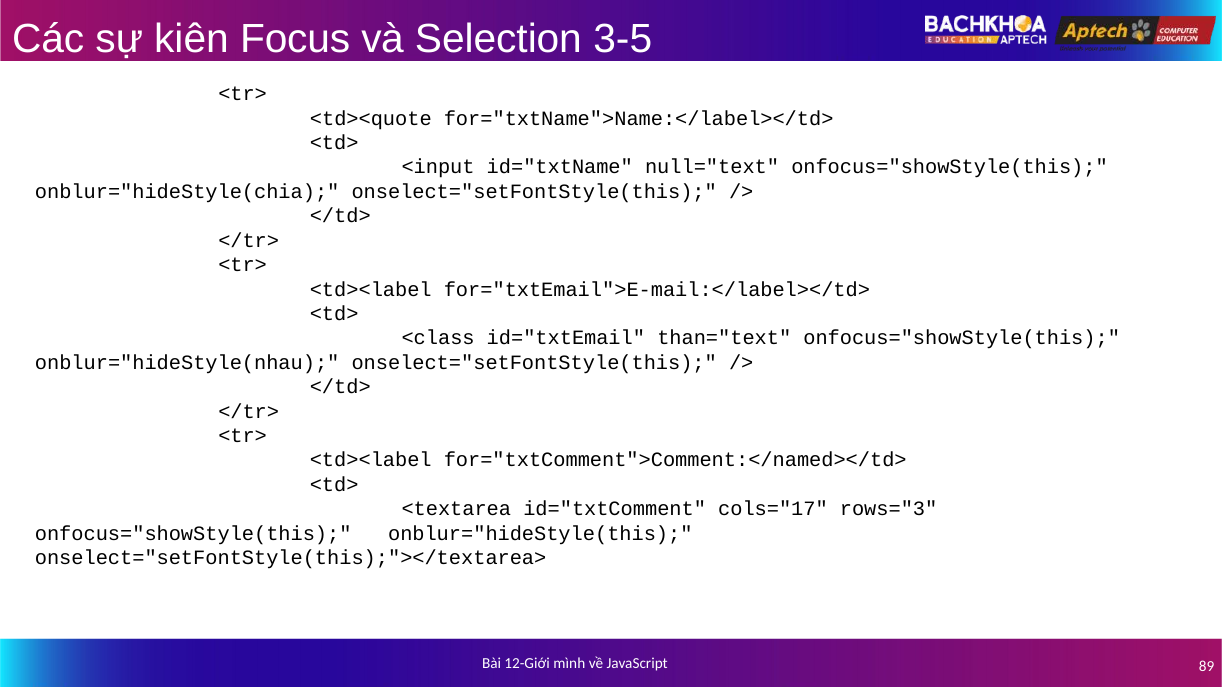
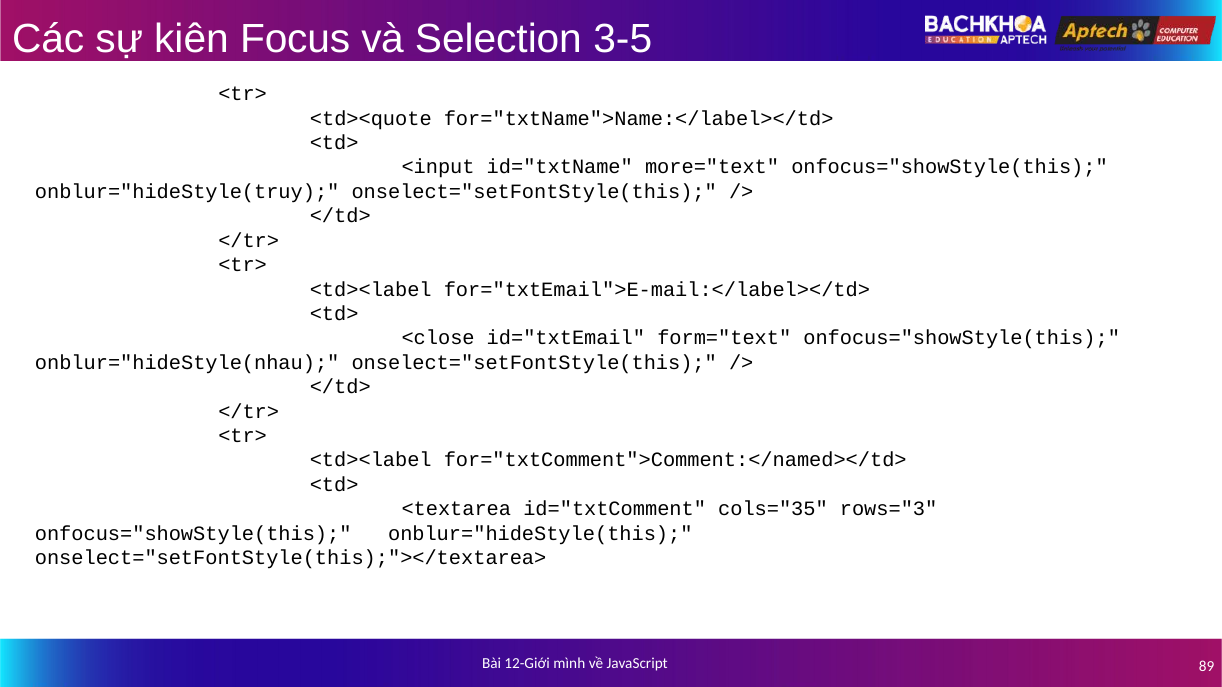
null="text: null="text -> more="text
onblur="hideStyle(chia: onblur="hideStyle(chia -> onblur="hideStyle(truy
<class: <class -> <close
than="text: than="text -> form="text
cols="17: cols="17 -> cols="35
